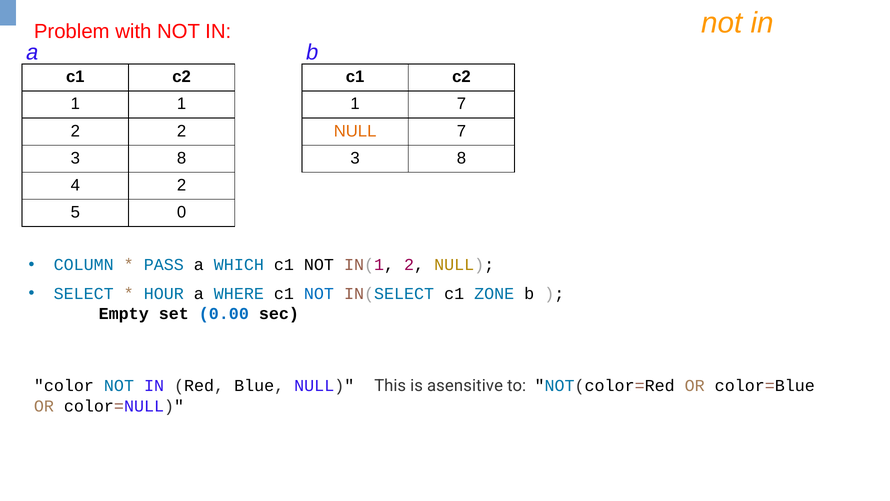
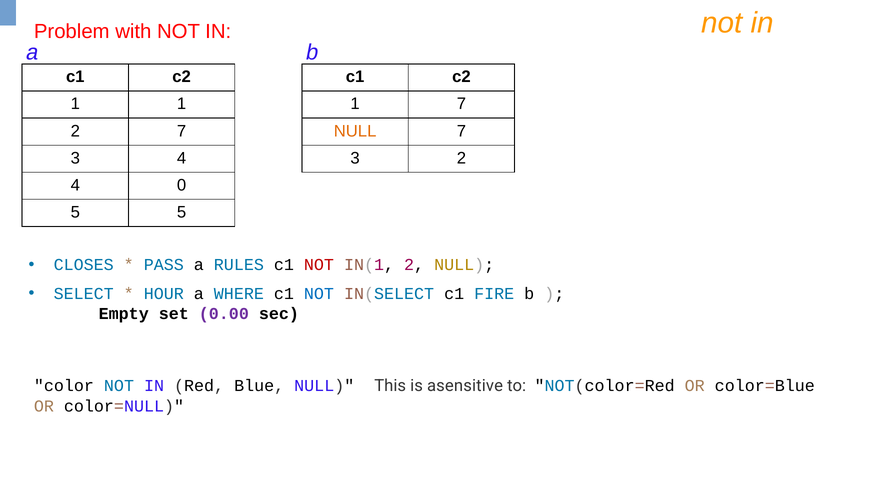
2 2: 2 -> 7
8 at (182, 158): 8 -> 4
8 at (461, 158): 8 -> 2
4 2: 2 -> 0
5 0: 0 -> 5
COLUMN: COLUMN -> CLOSES
WHICH: WHICH -> RULES
NOT at (319, 265) colour: black -> red
ZONE: ZONE -> FIRE
0.00 colour: blue -> purple
